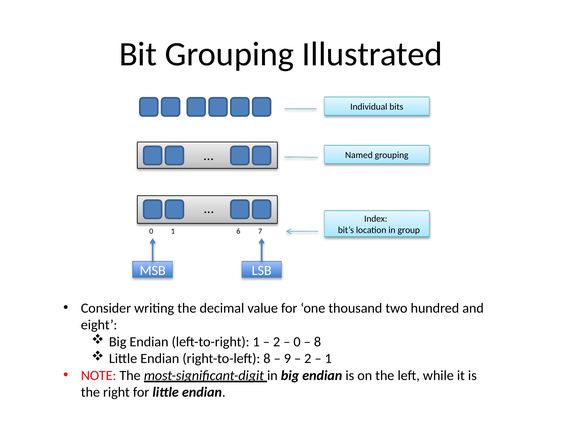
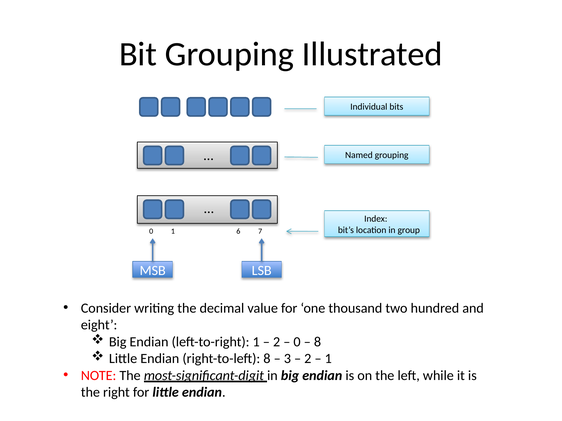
9: 9 -> 3
